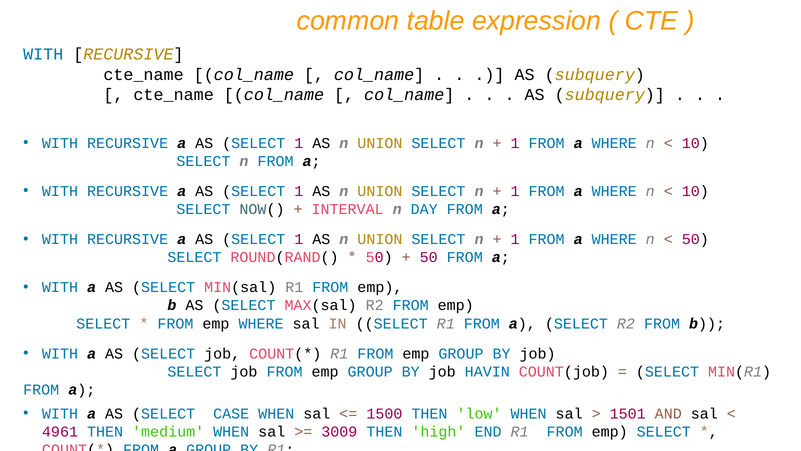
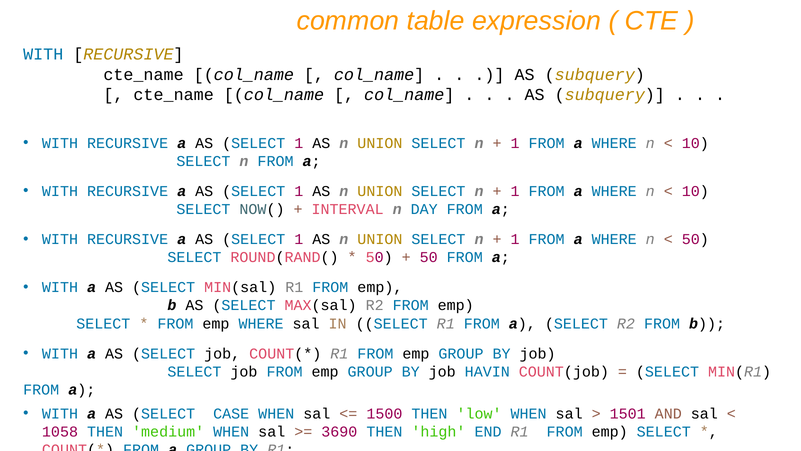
4961: 4961 -> 1058
3009: 3009 -> 3690
